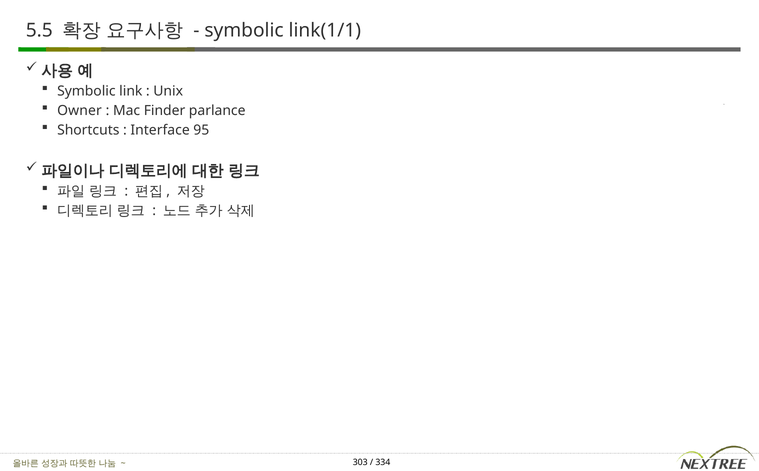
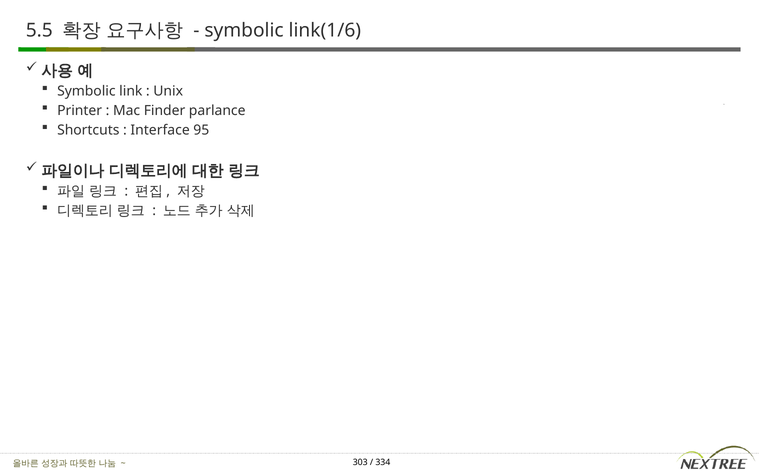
link(1/1: link(1/1 -> link(1/6
Owner: Owner -> Printer
